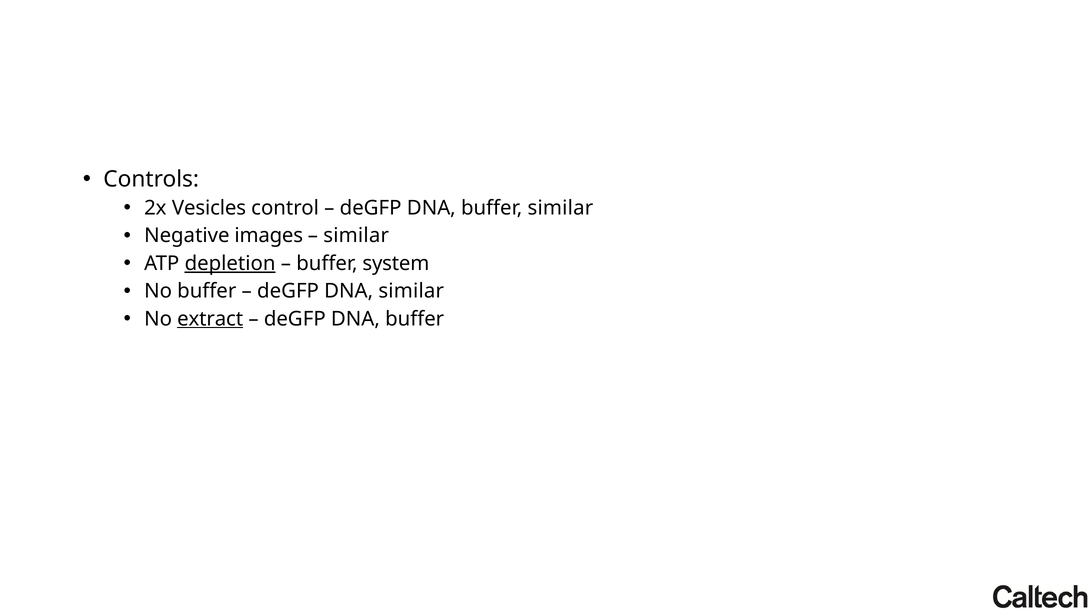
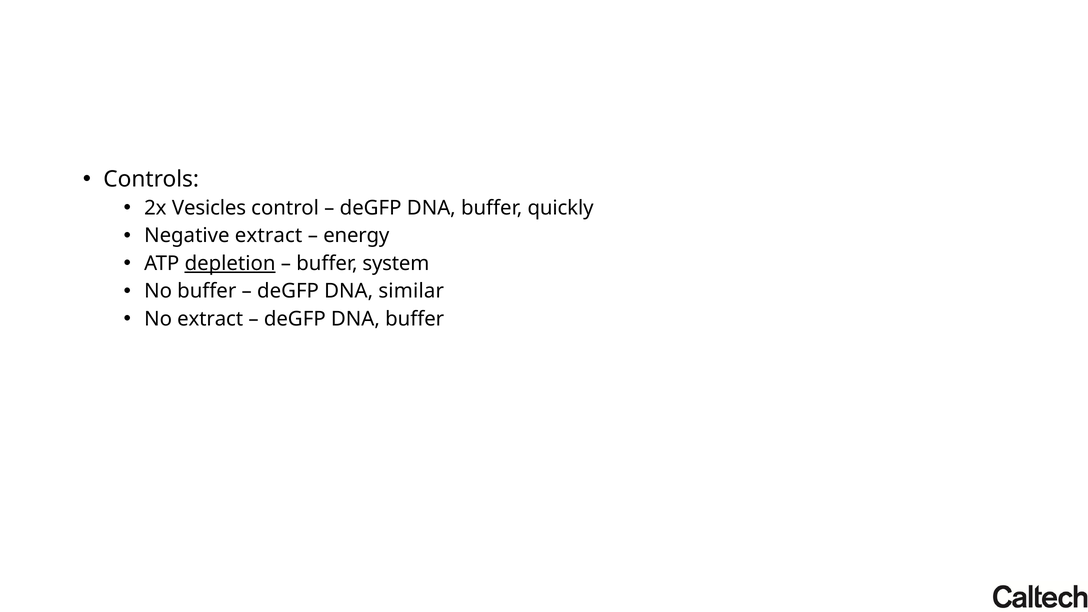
buffer similar: similar -> quickly
Negative images: images -> extract
similar at (356, 236): similar -> energy
extract at (210, 319) underline: present -> none
